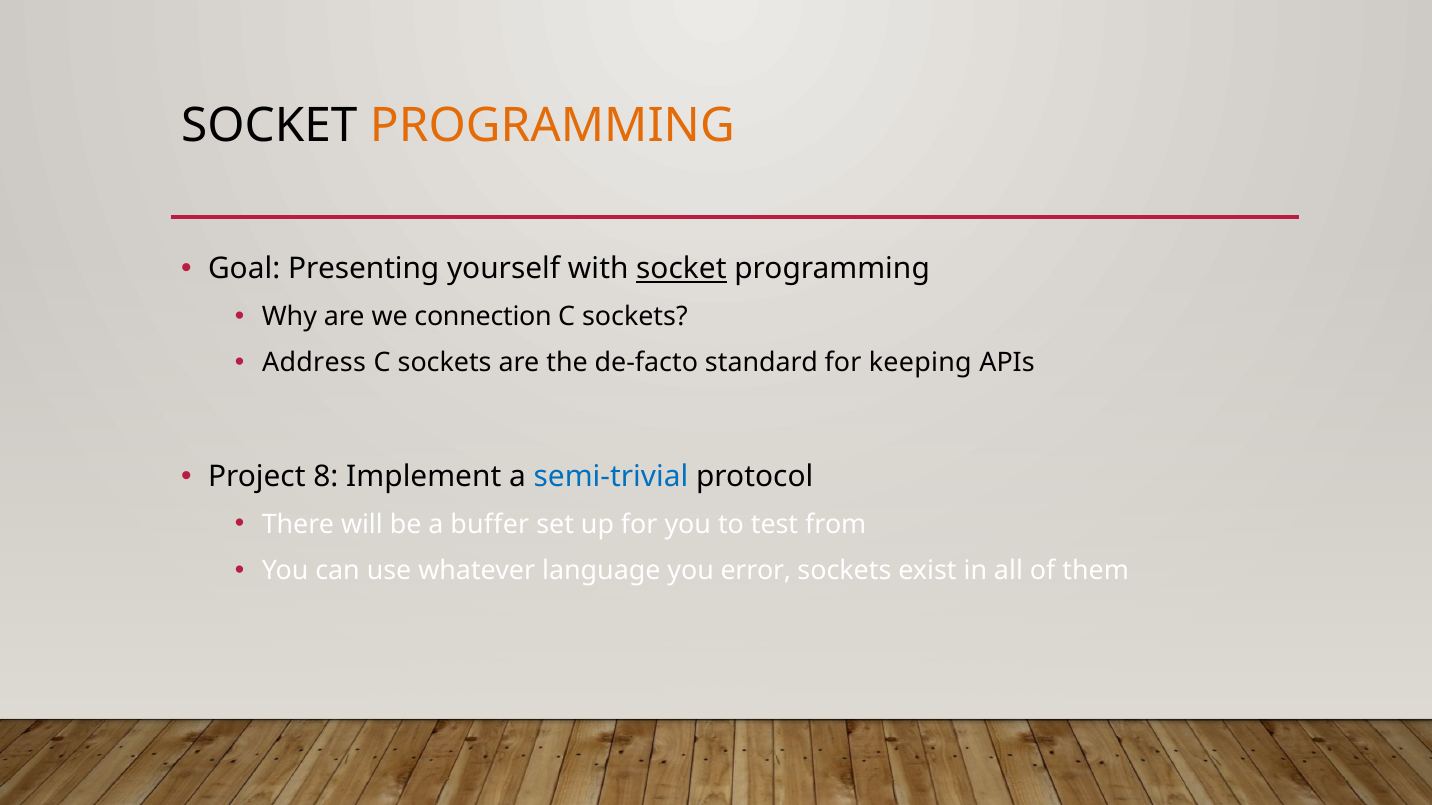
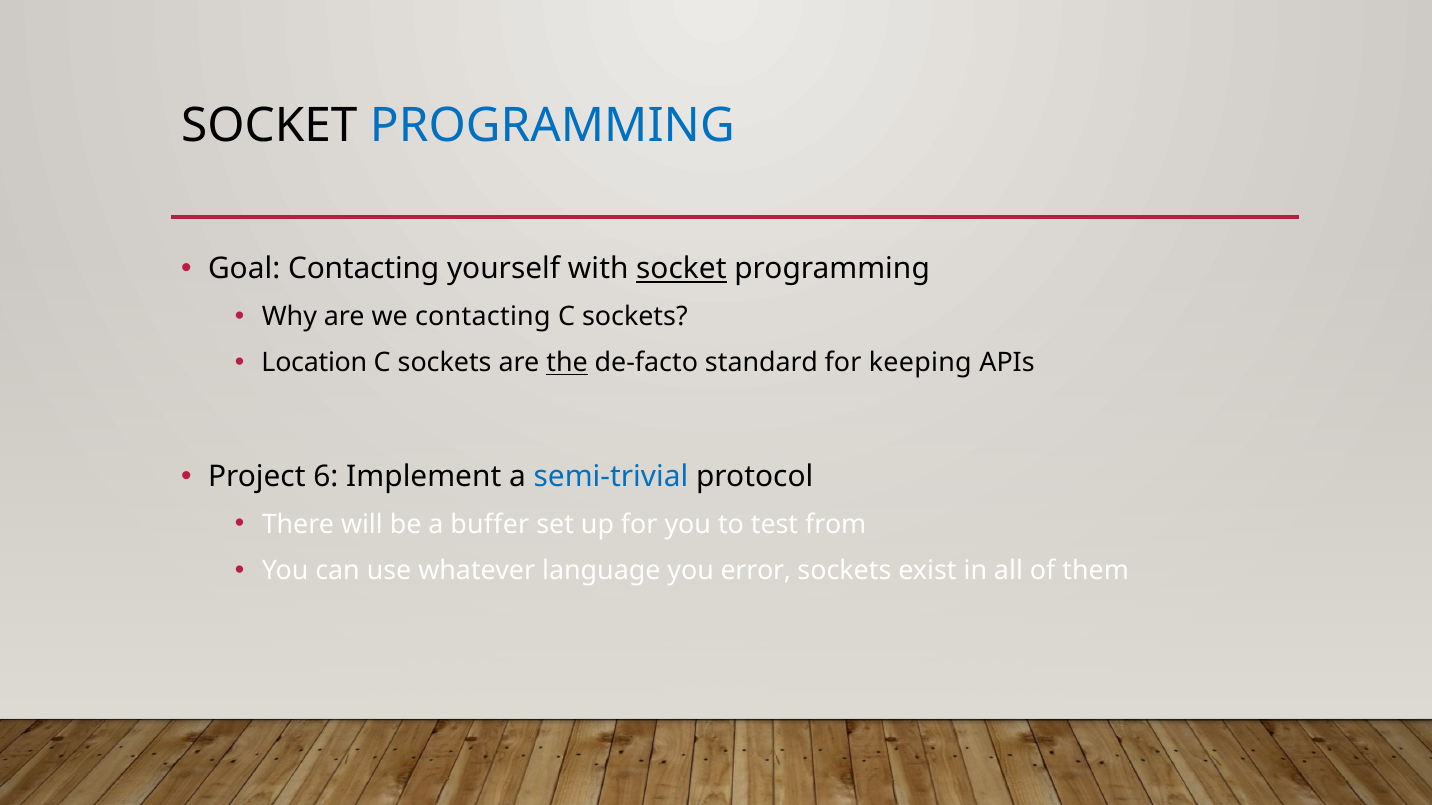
PROGRAMMING at (552, 125) colour: orange -> blue
Goal Presenting: Presenting -> Contacting
we connection: connection -> contacting
Address: Address -> Location
the underline: none -> present
8: 8 -> 6
